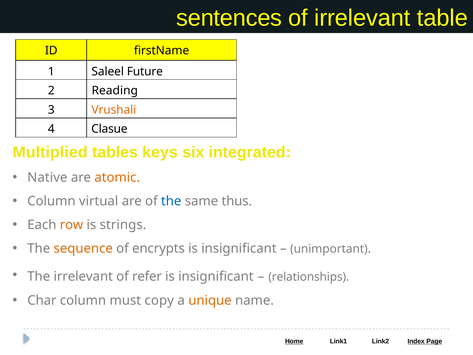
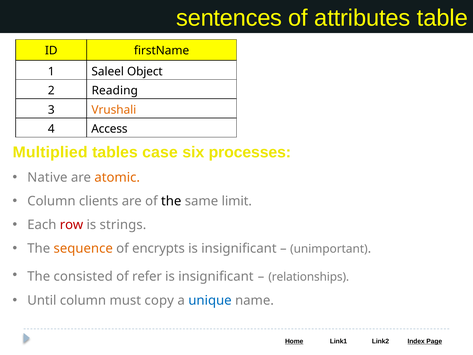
of irrelevant: irrelevant -> attributes
Future: Future -> Object
Clasue: Clasue -> Access
keys: keys -> case
integrated: integrated -> processes
virtual: virtual -> clients
the at (171, 201) colour: blue -> black
thus: thus -> limit
row colour: orange -> red
The irrelevant: irrelevant -> consisted
Char: Char -> Until
unique colour: orange -> blue
